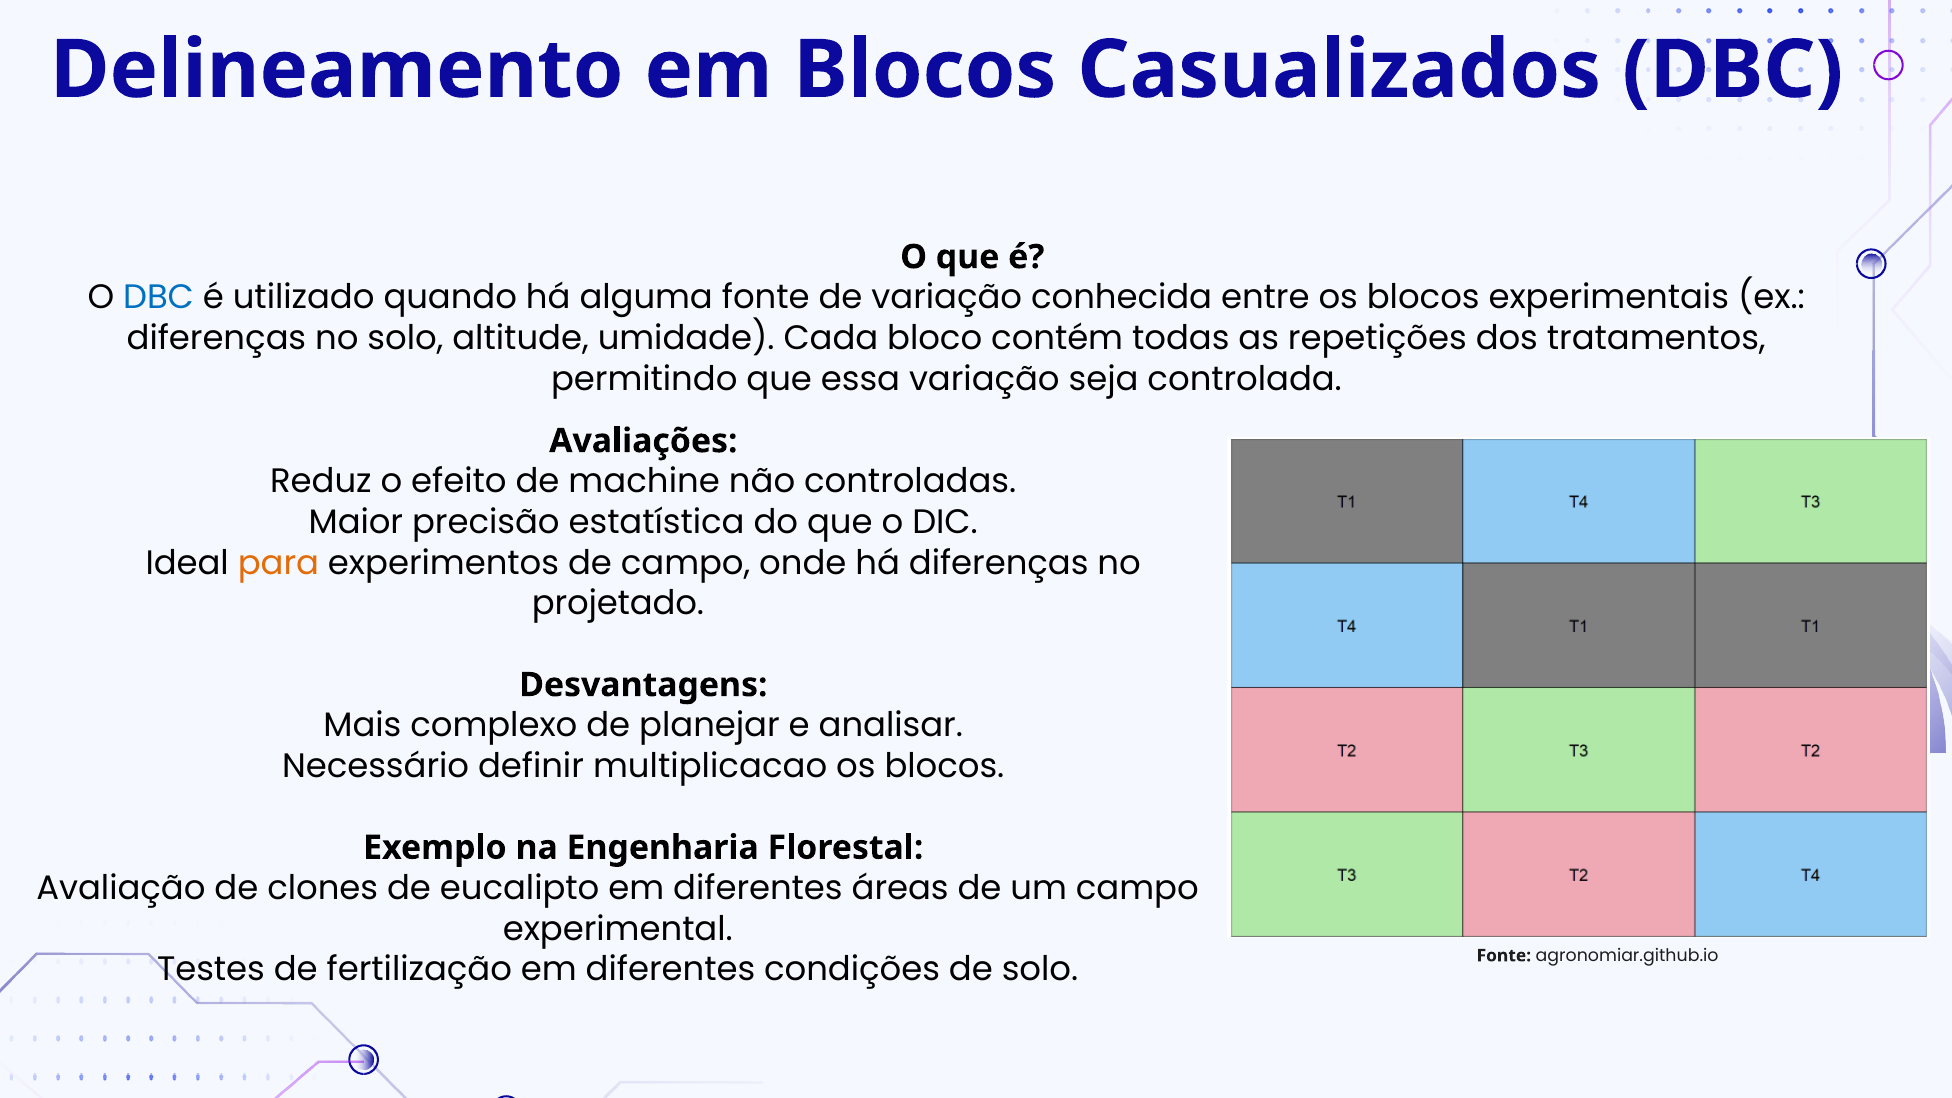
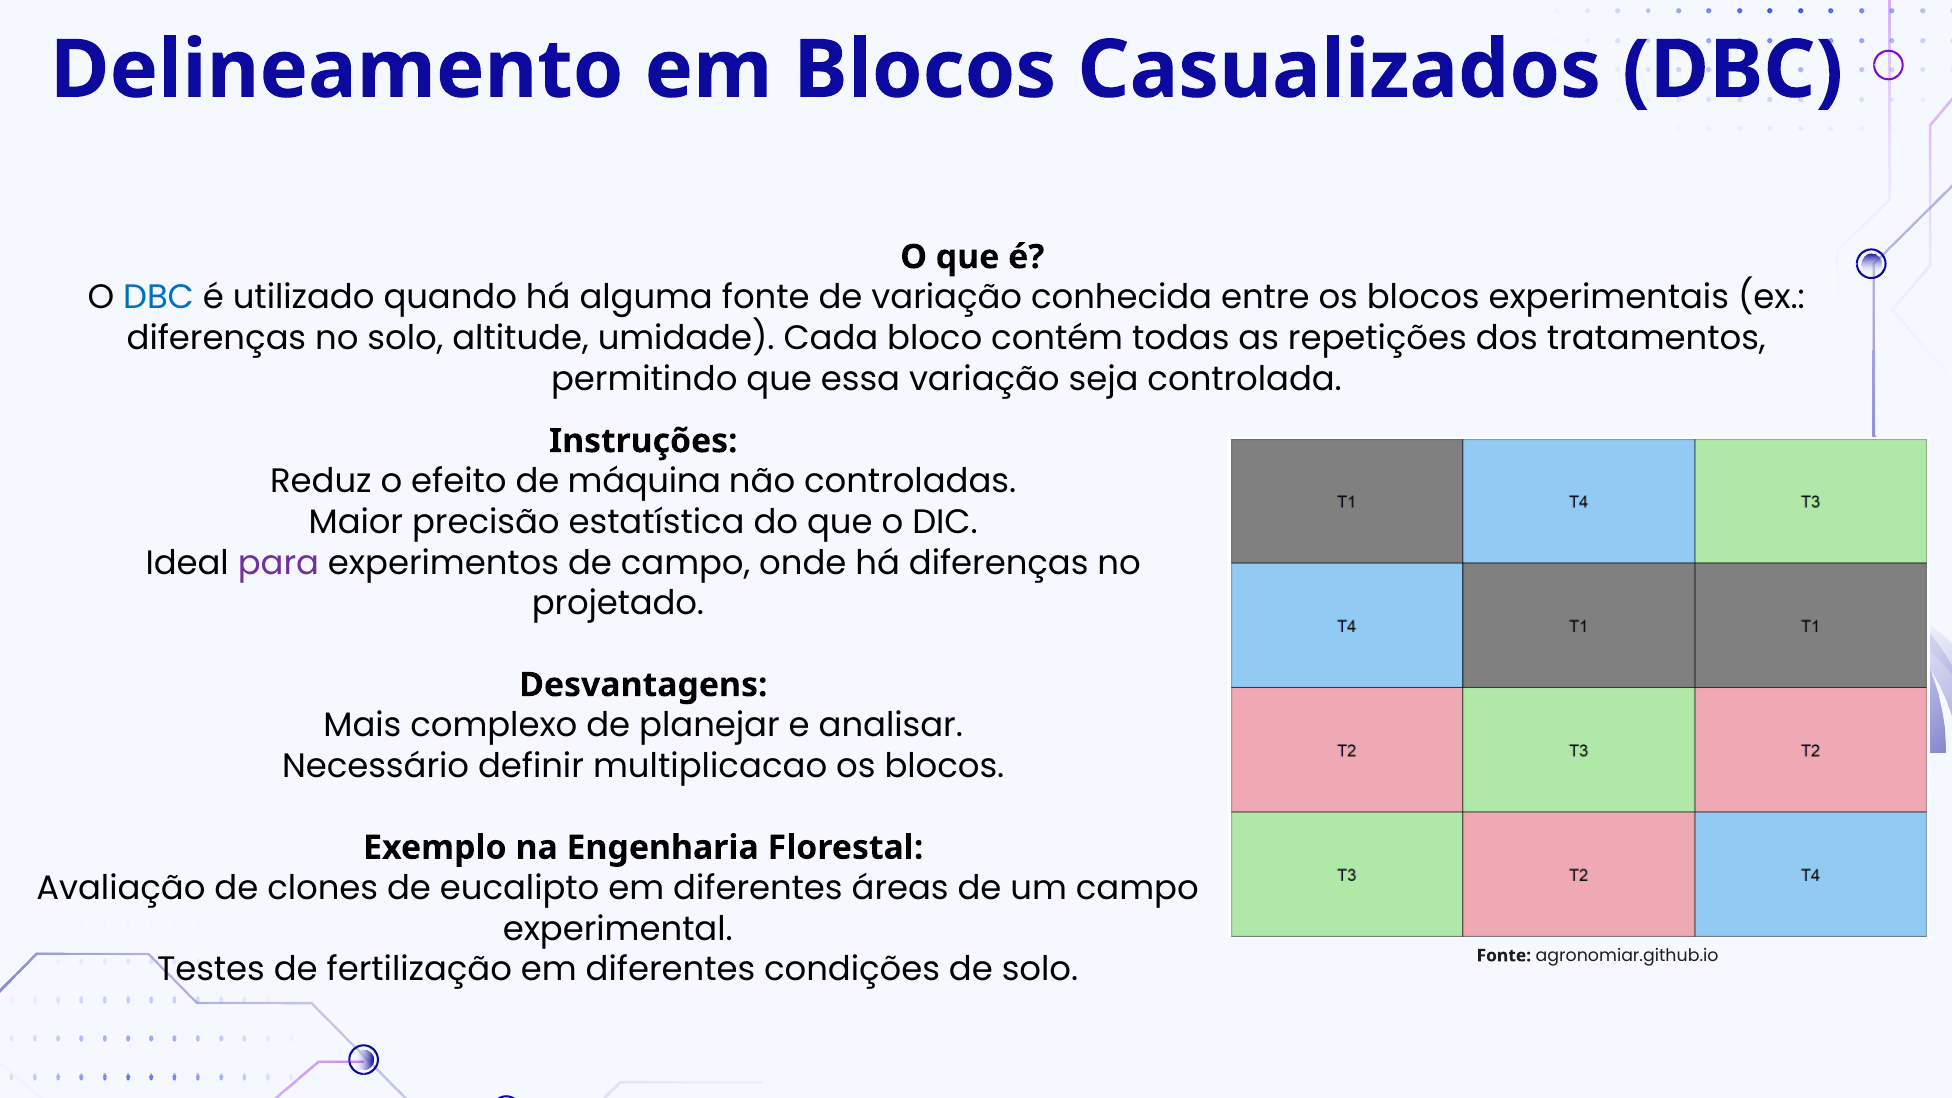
Avaliações: Avaliações -> Instruções
machine: machine -> máquina
para colour: orange -> purple
